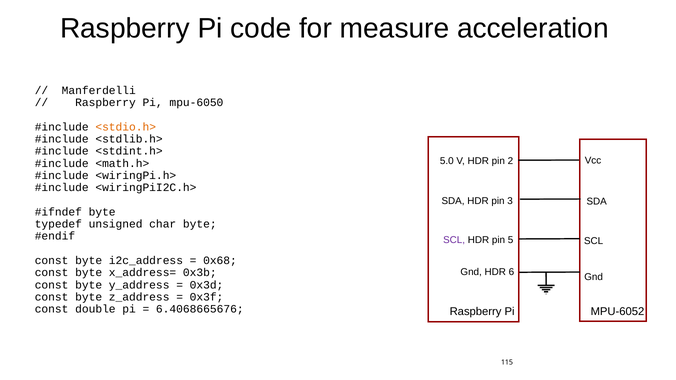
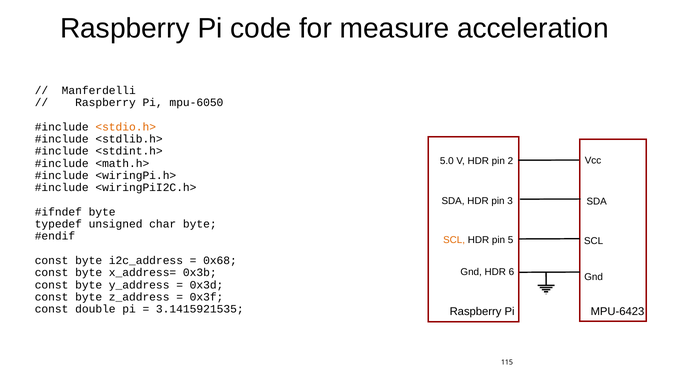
SCL at (454, 240) colour: purple -> orange
6.4068665676: 6.4068665676 -> 3.1415921535
MPU-6052: MPU-6052 -> MPU-6423
